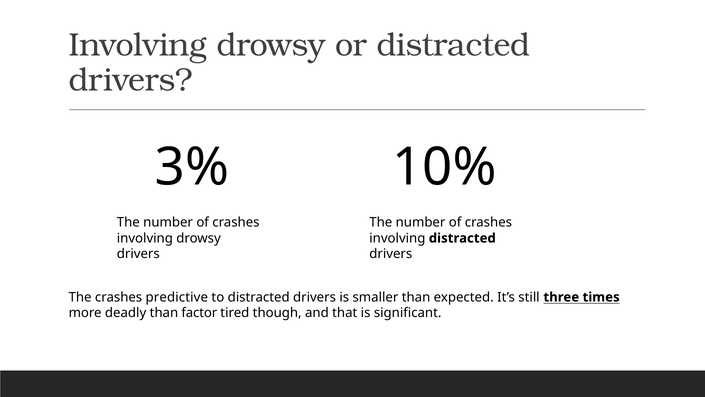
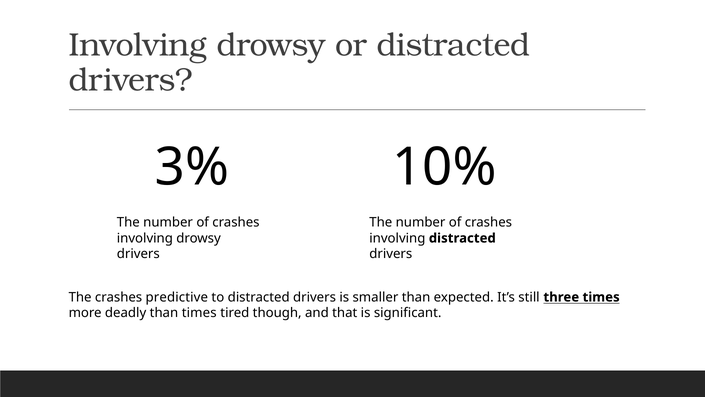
than factor: factor -> times
